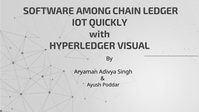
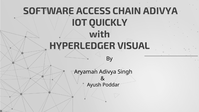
AMONG: AMONG -> ACCESS
CHAIN LEDGER: LEDGER -> ADIVYA
